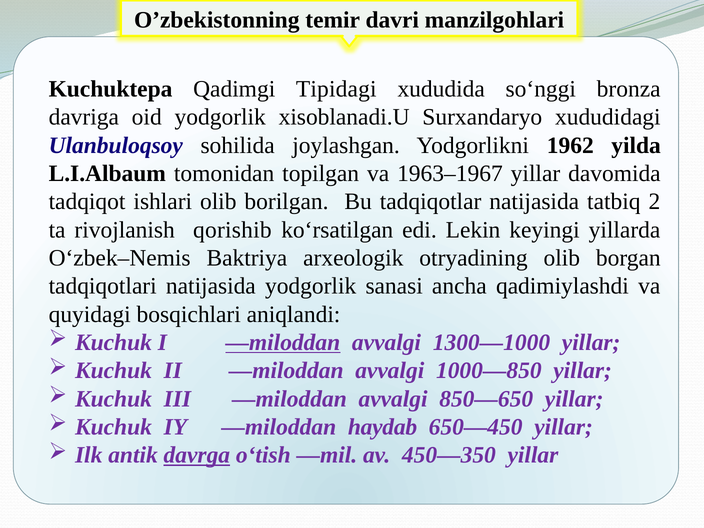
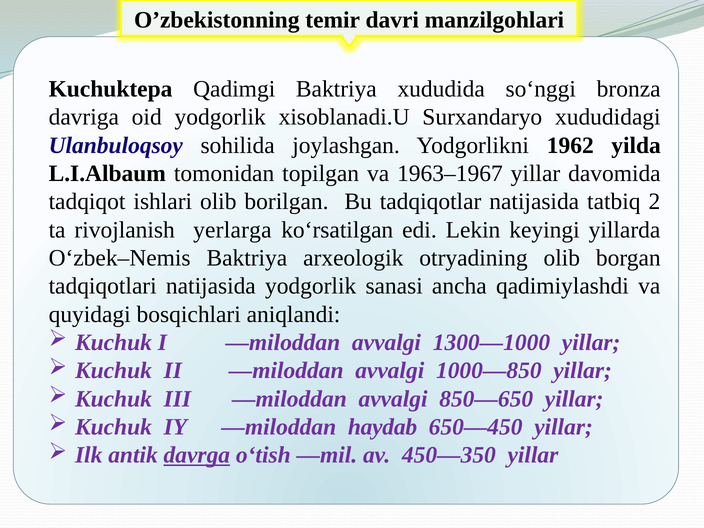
Qadimgi Tipidagi: Tipidagi -> Baktriya
qorishib: qorishib -> yerlarga
—miloddan at (283, 342) underline: present -> none
